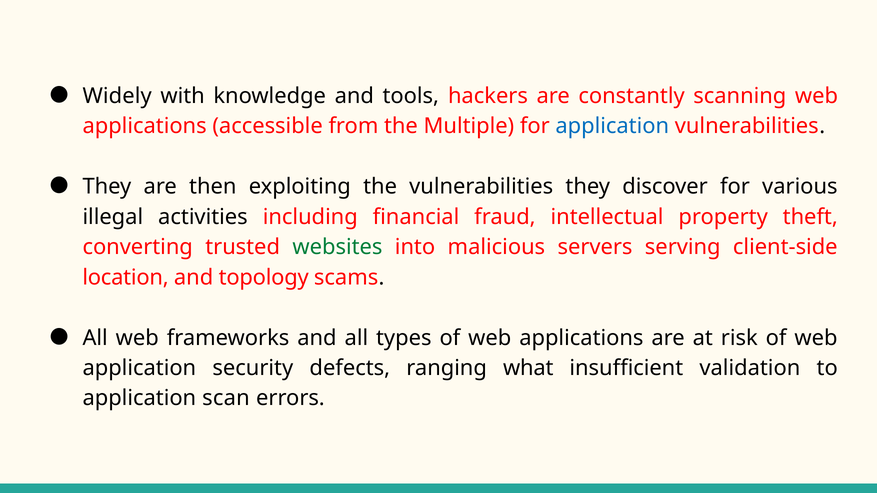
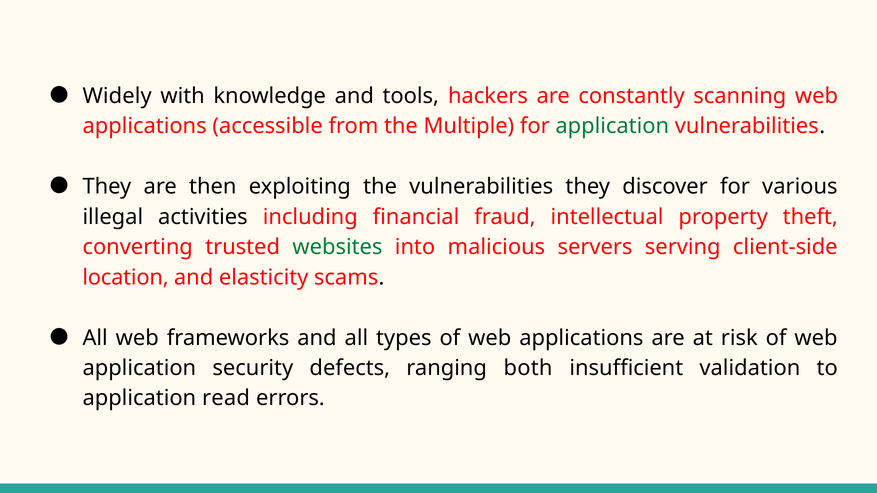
application at (612, 126) colour: blue -> green
topology: topology -> elasticity
what: what -> both
scan: scan -> read
